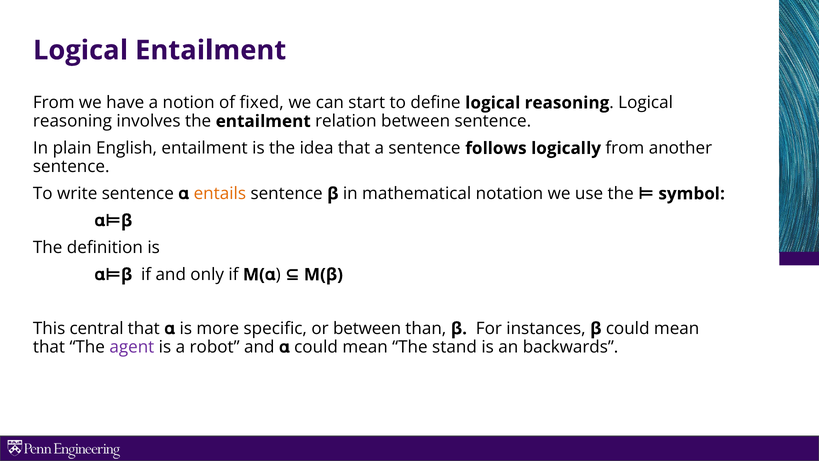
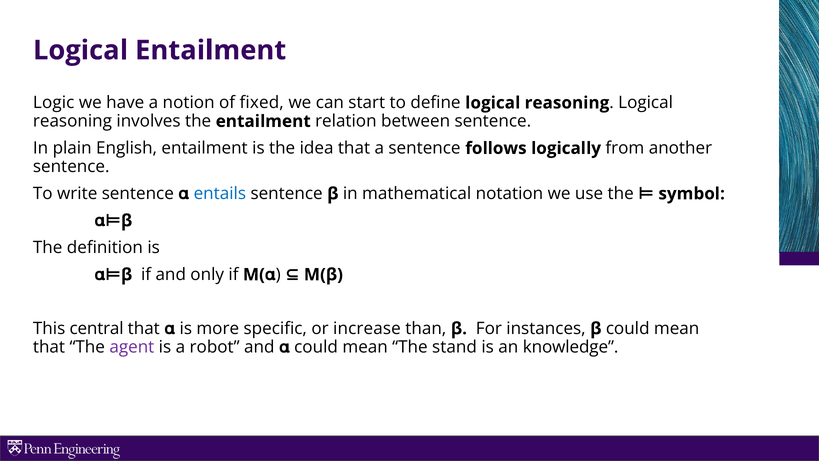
From at (54, 103): From -> Logic
entails colour: orange -> blue
or between: between -> increase
backwards: backwards -> knowledge
